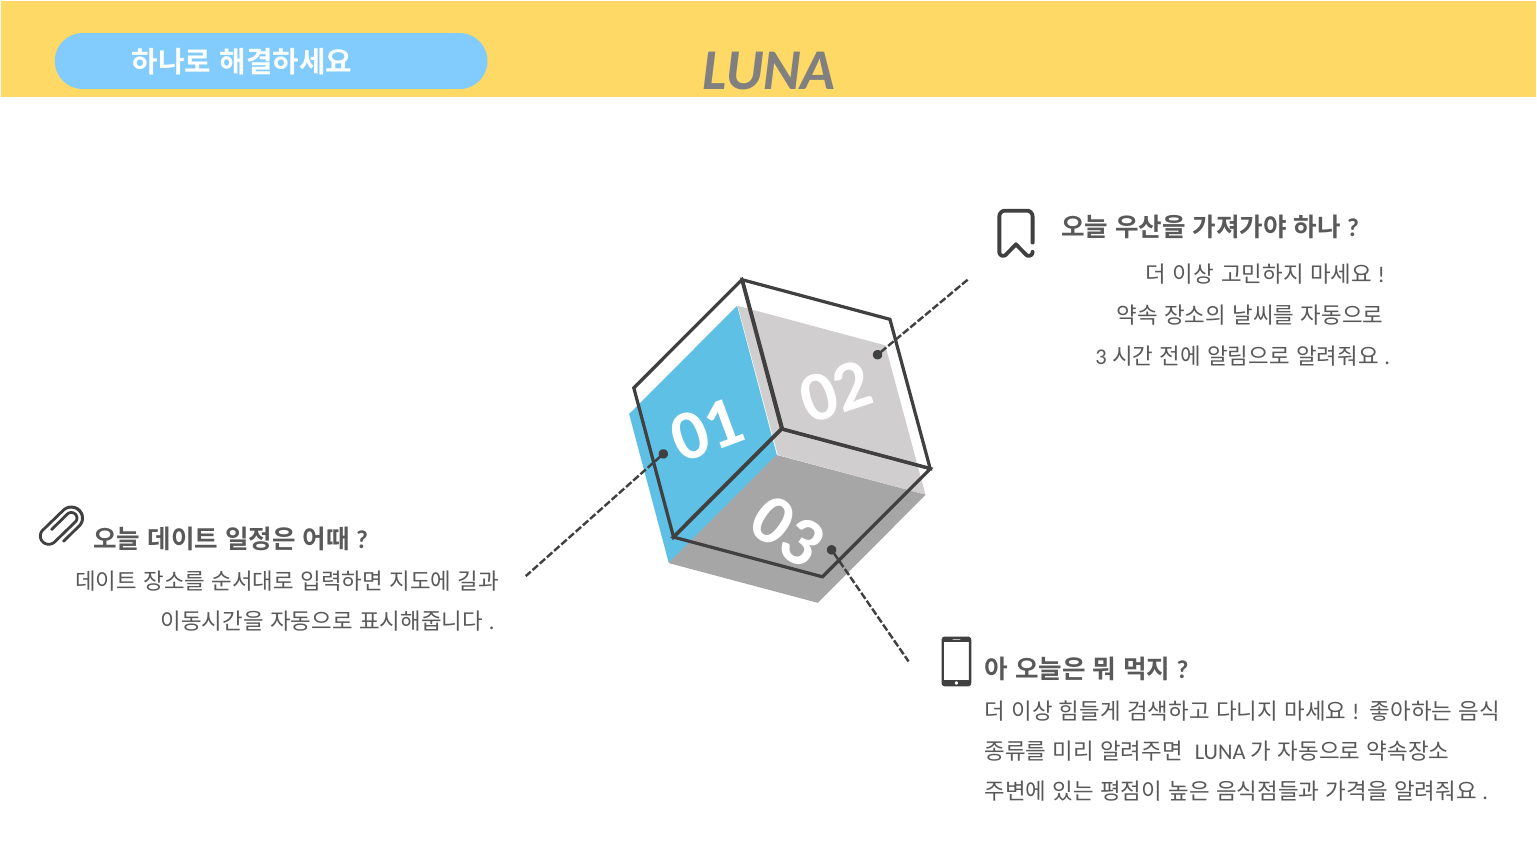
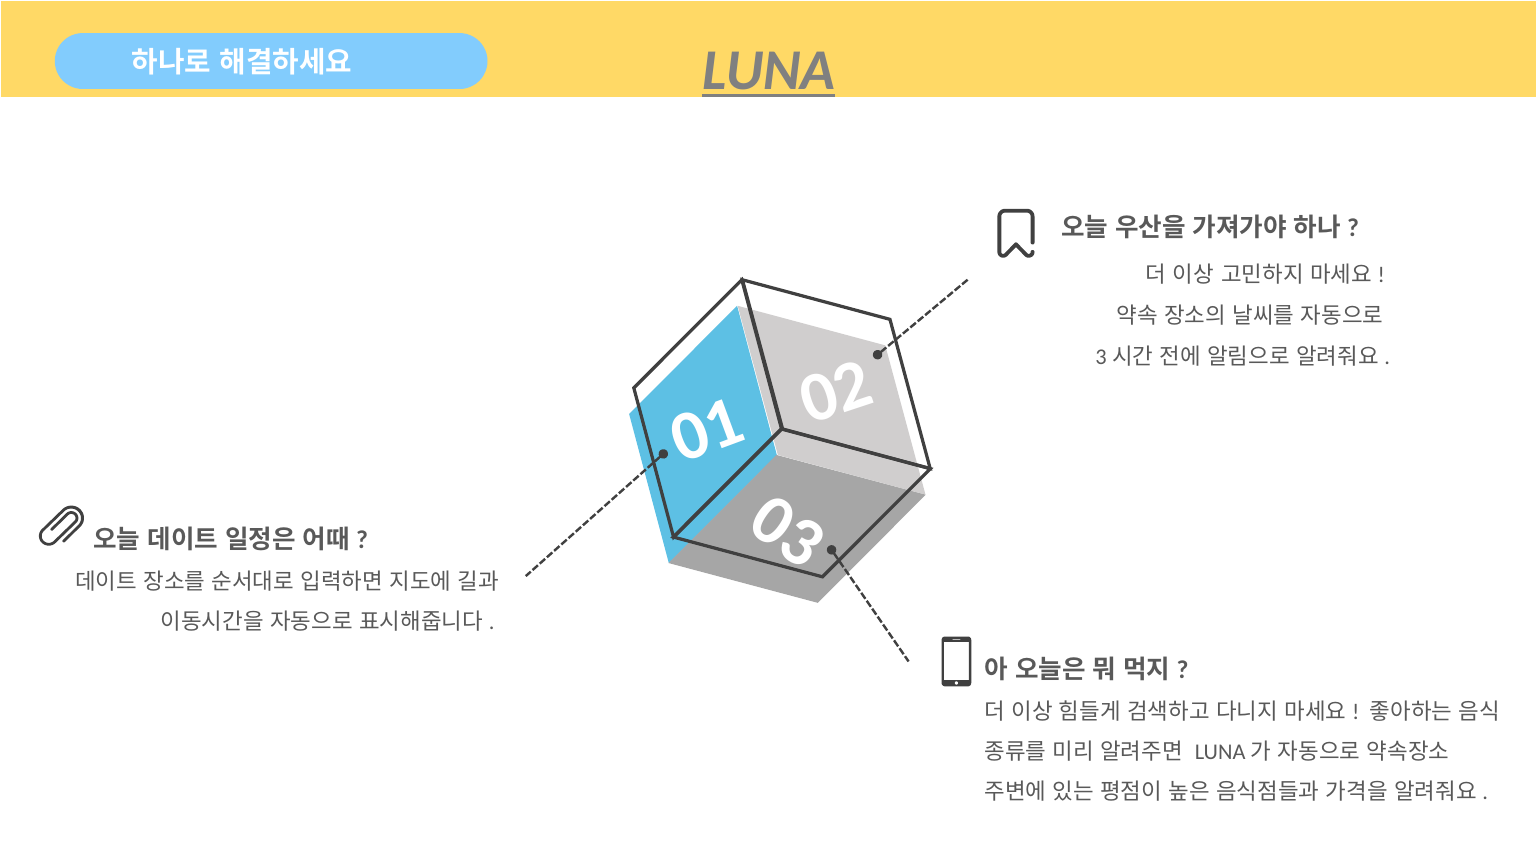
LUNA underline: none -> present
